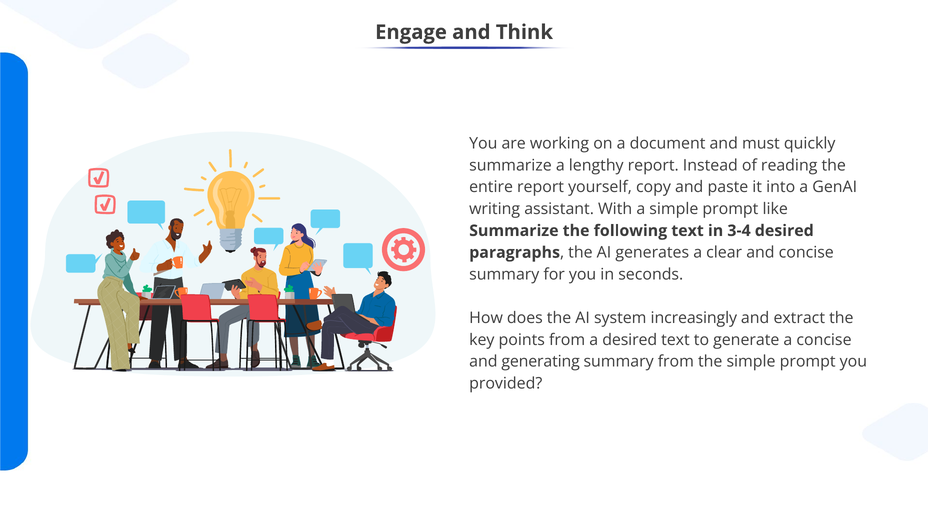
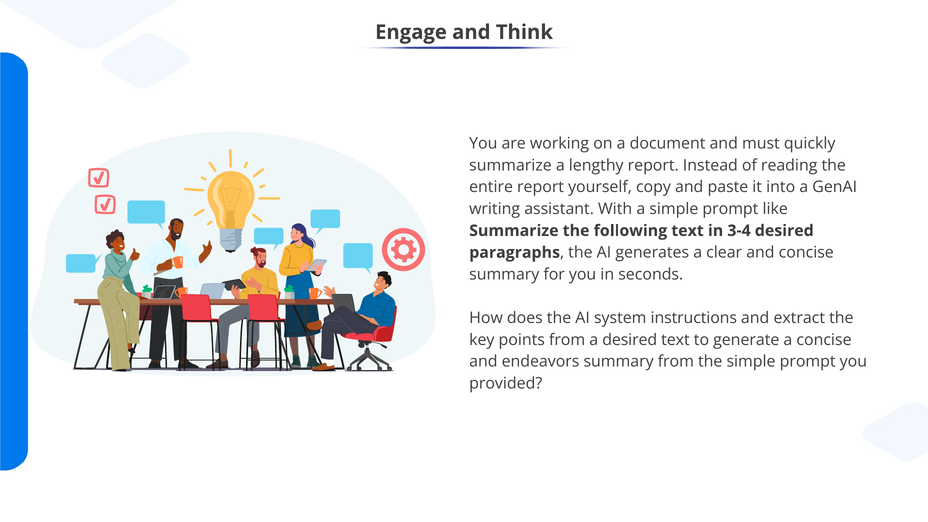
increasingly: increasingly -> instructions
generating: generating -> endeavors
